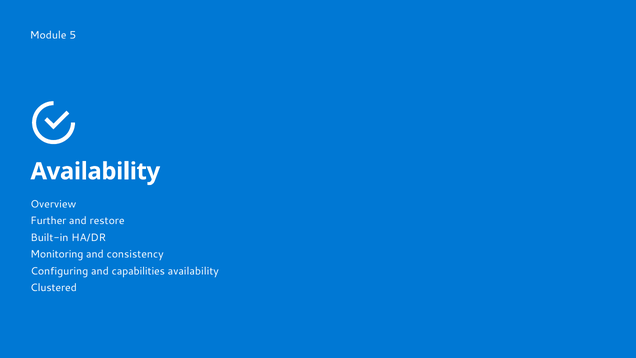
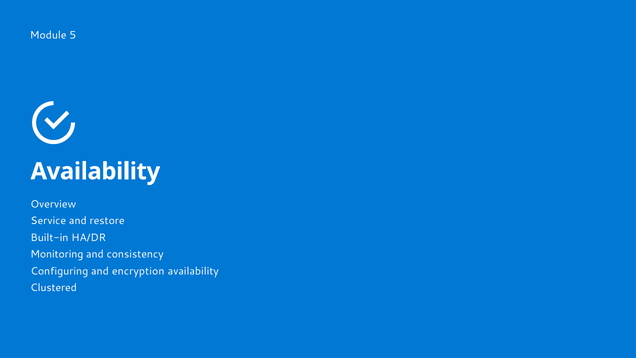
Further: Further -> Service
capabilities: capabilities -> encryption
